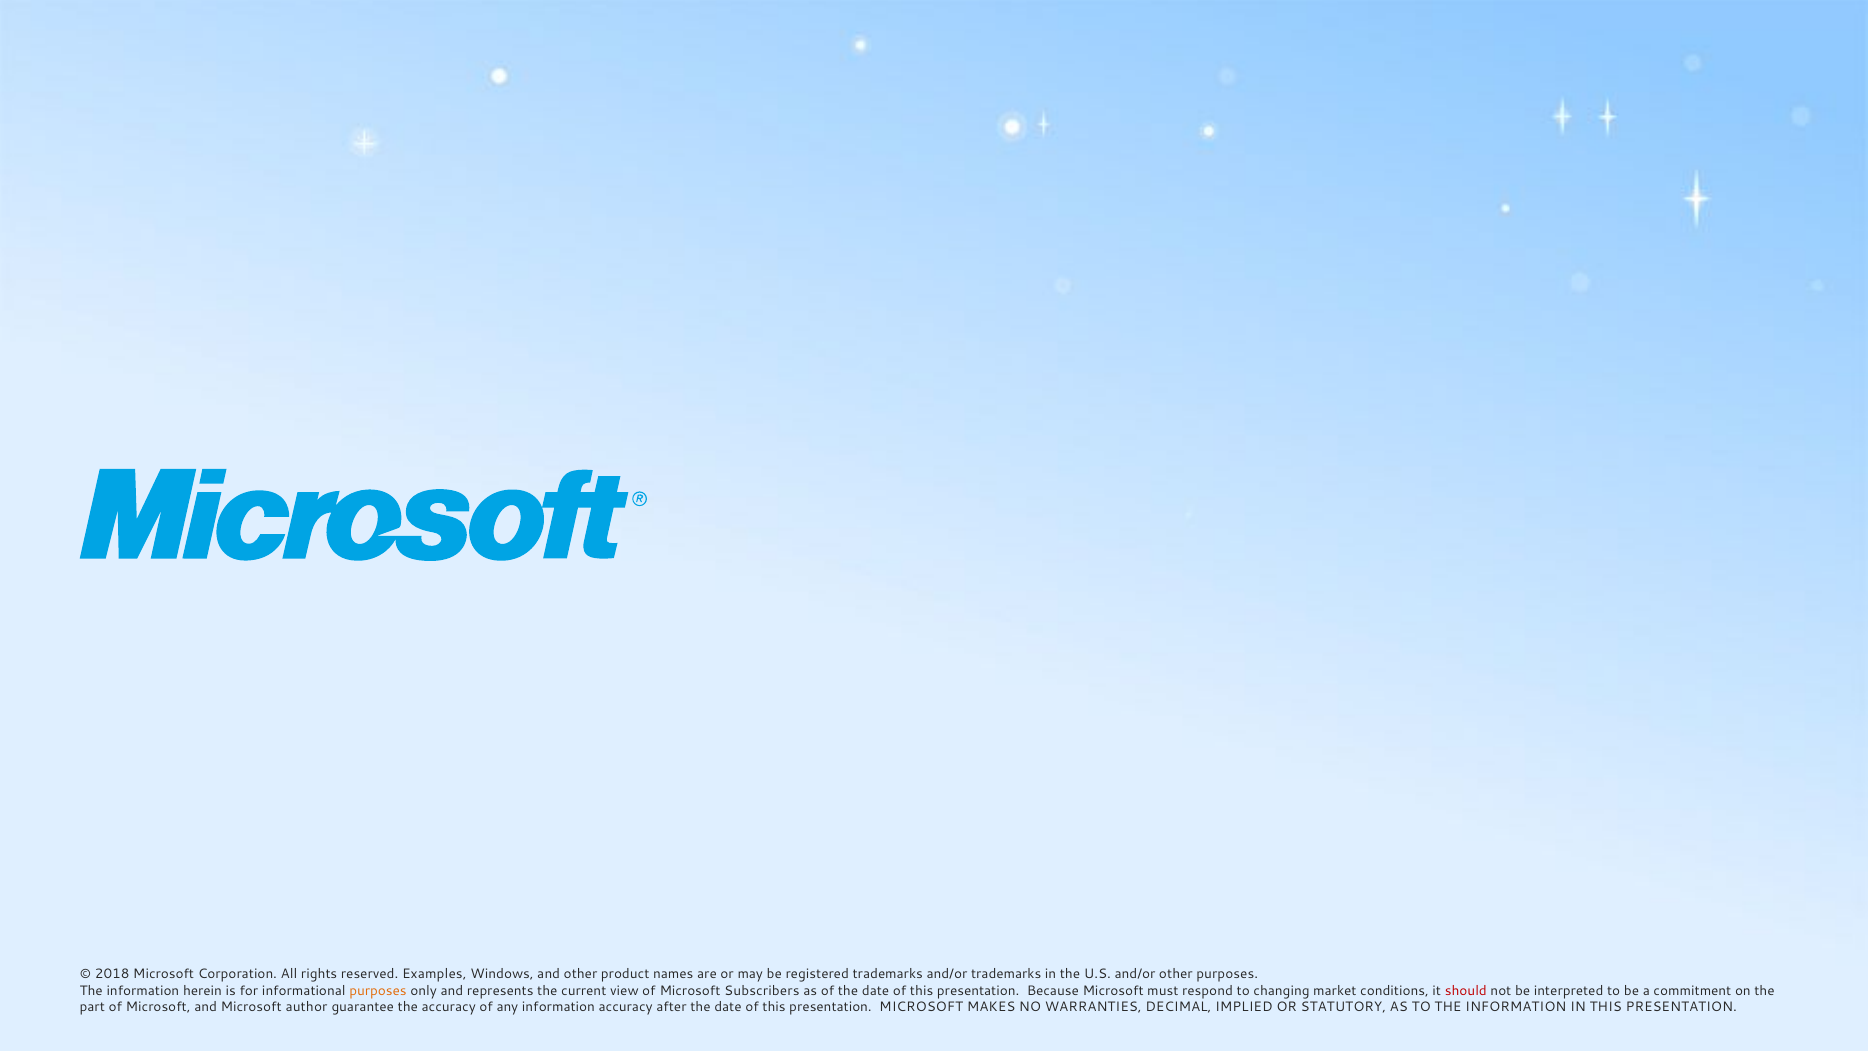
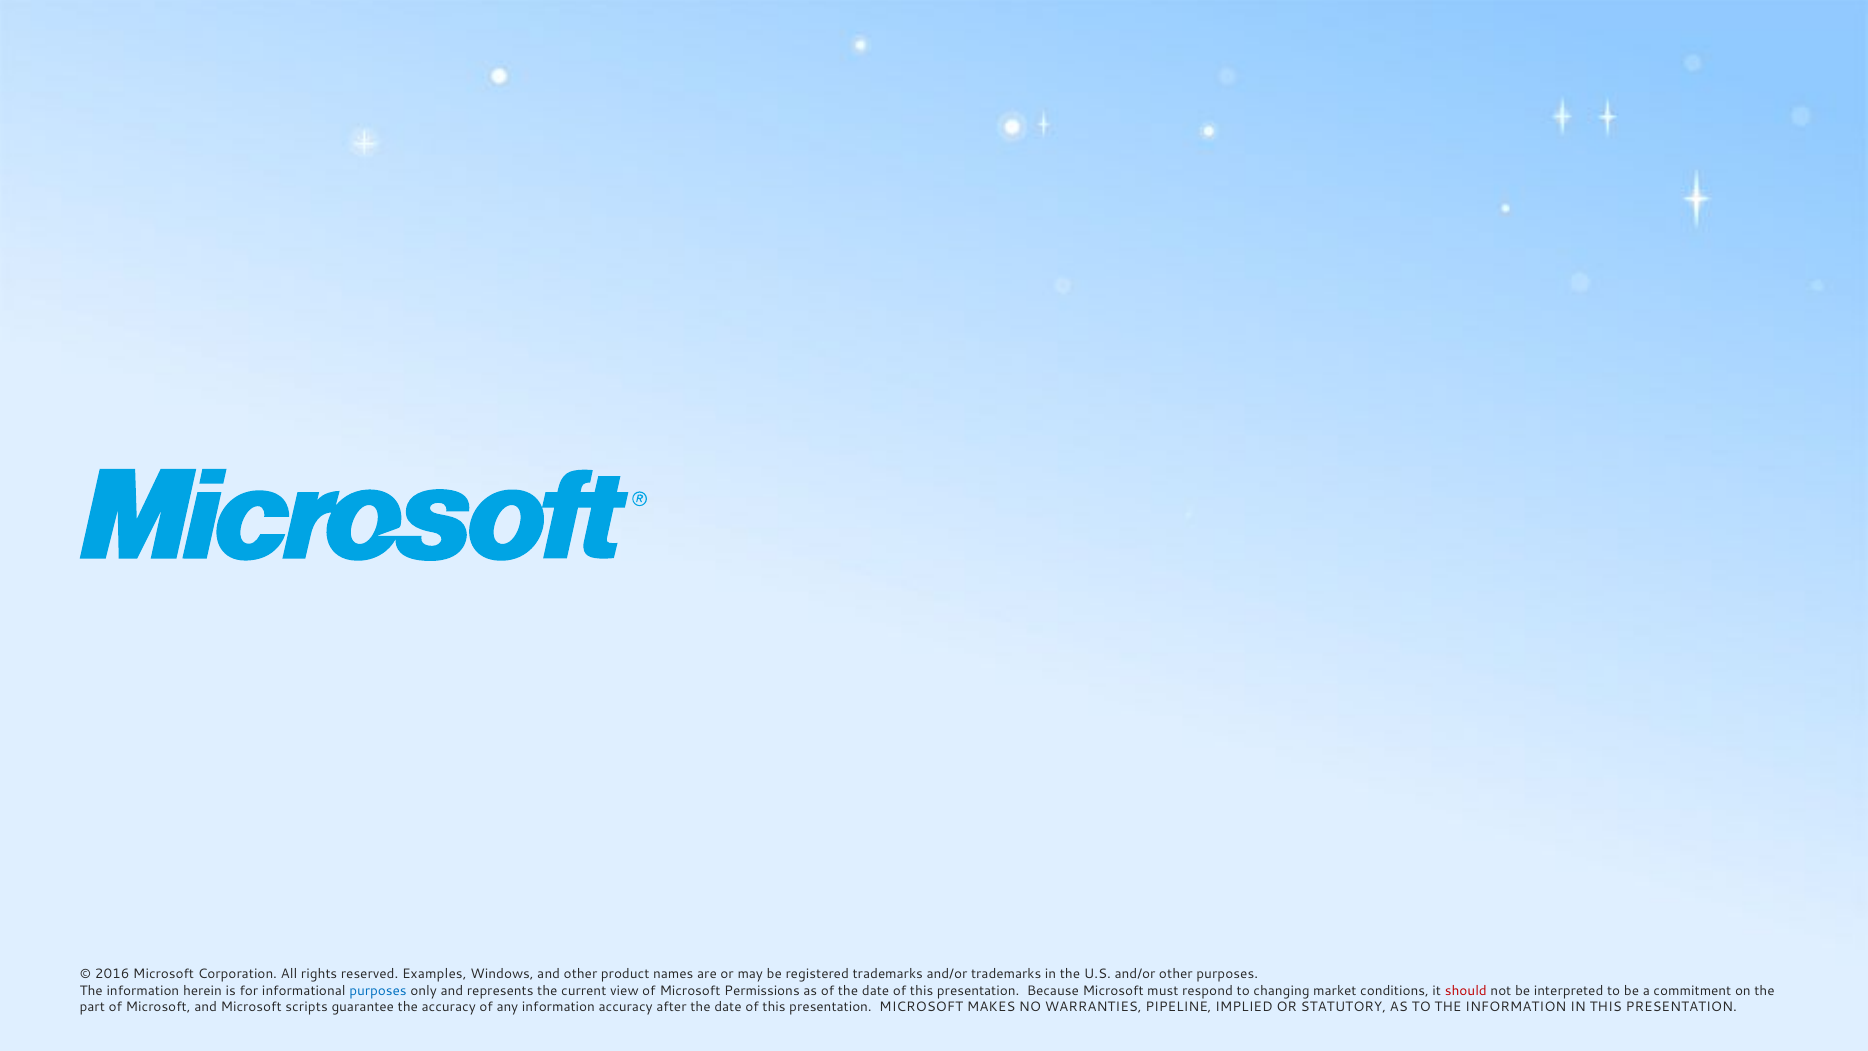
2018: 2018 -> 2016
purposes at (378, 991) colour: orange -> blue
Subscribers: Subscribers -> Permissions
author: author -> scripts
DECIMAL: DECIMAL -> PIPELINE
